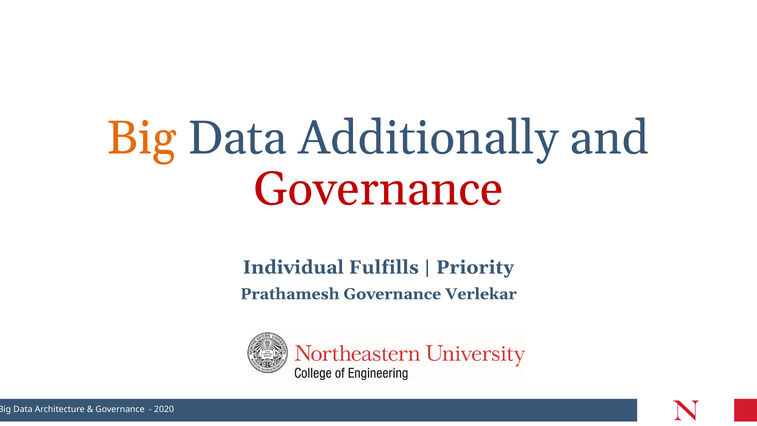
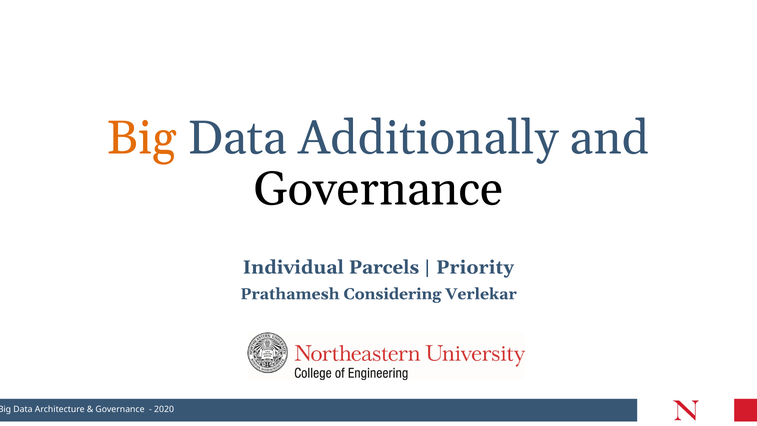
Governance at (378, 189) colour: red -> black
Fulfills: Fulfills -> Parcels
Prathamesh Governance: Governance -> Considering
